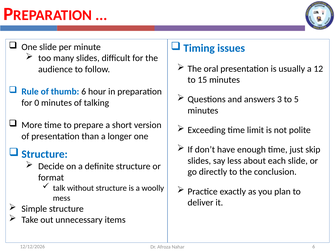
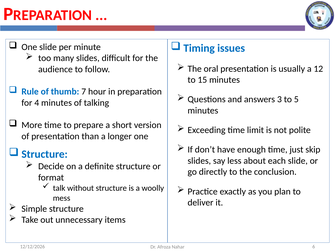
thumb 6: 6 -> 7
0: 0 -> 4
